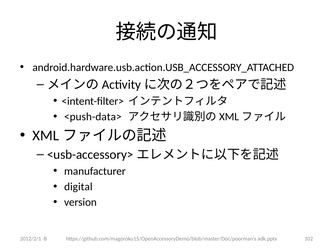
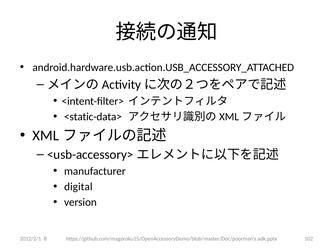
<push-data>: <push-data> -> <static-data>
